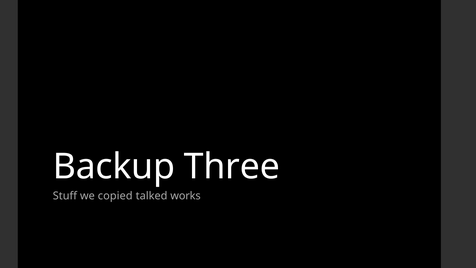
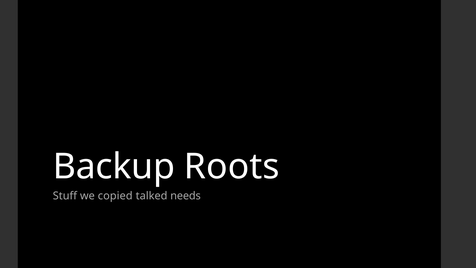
Three: Three -> Roots
works: works -> needs
